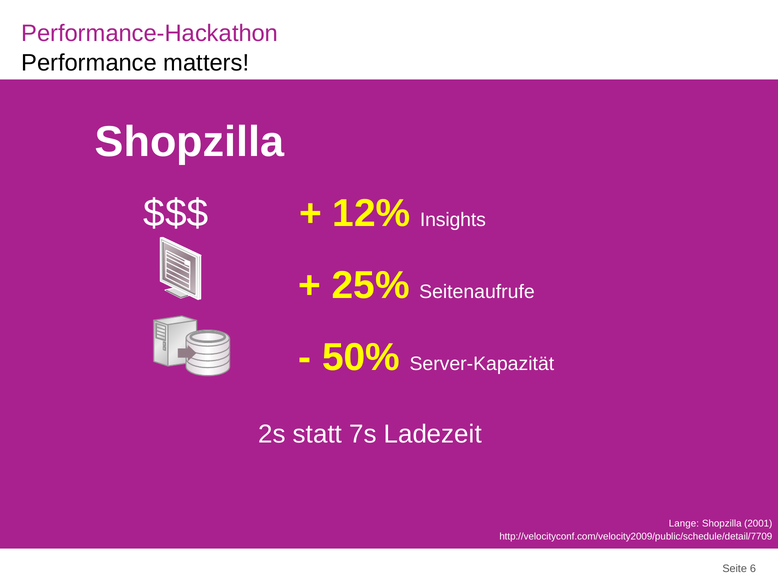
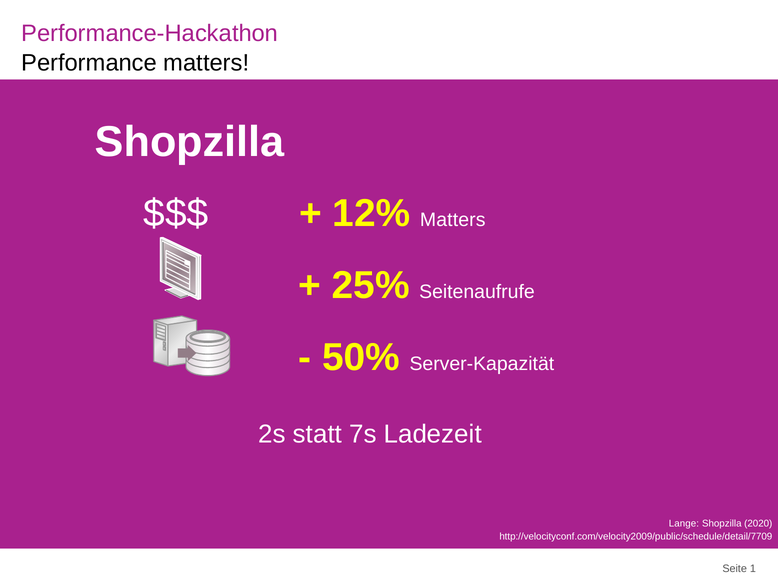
12% Insights: Insights -> Matters
2001: 2001 -> 2020
6: 6 -> 1
